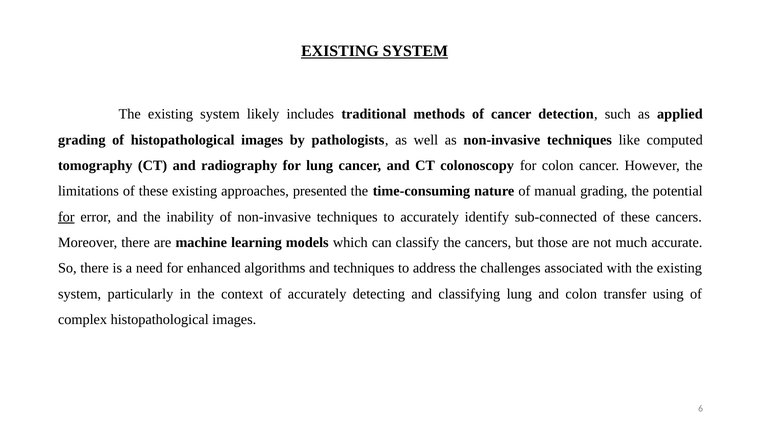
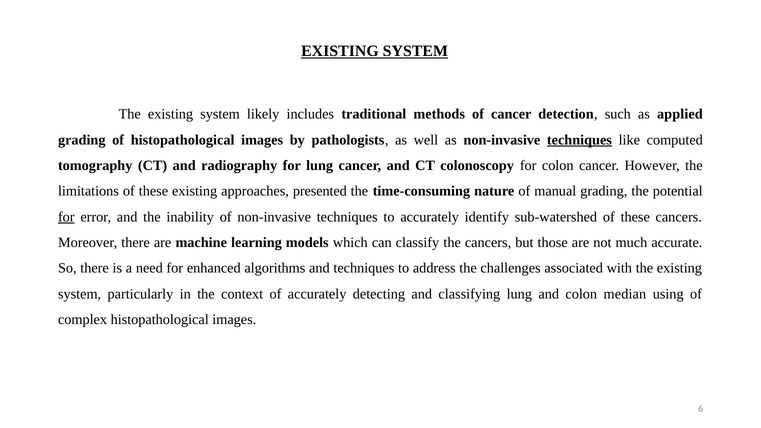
techniques at (579, 140) underline: none -> present
sub-connected: sub-connected -> sub-watershed
transfer: transfer -> median
